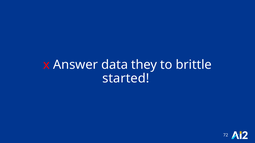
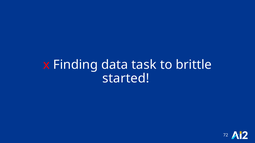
Answer: Answer -> Finding
they: they -> task
